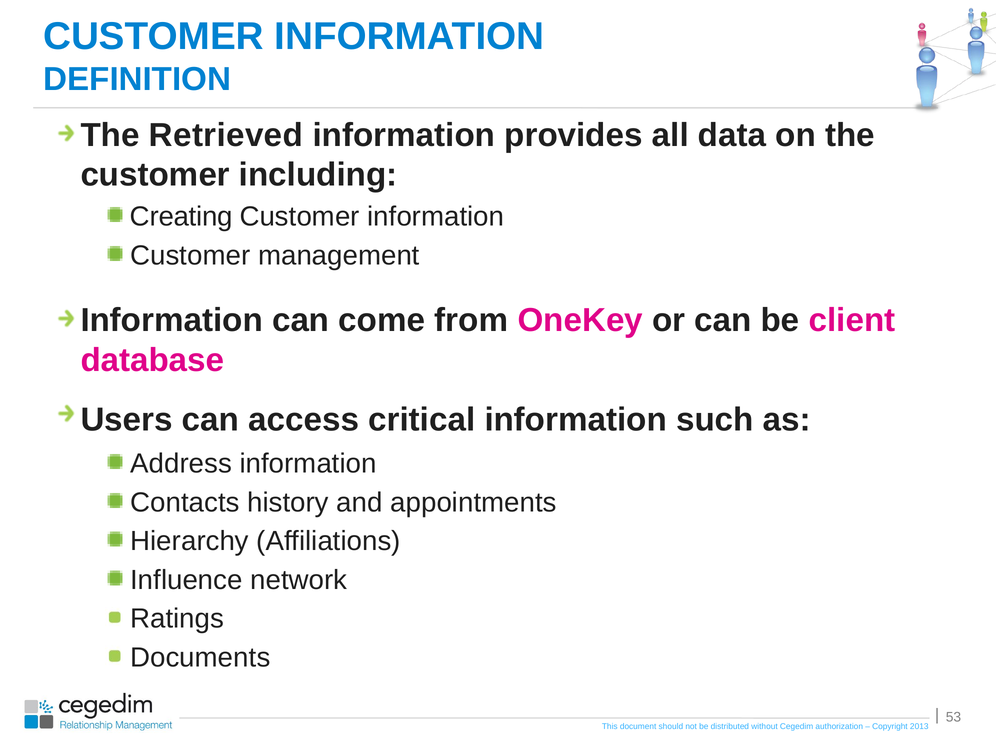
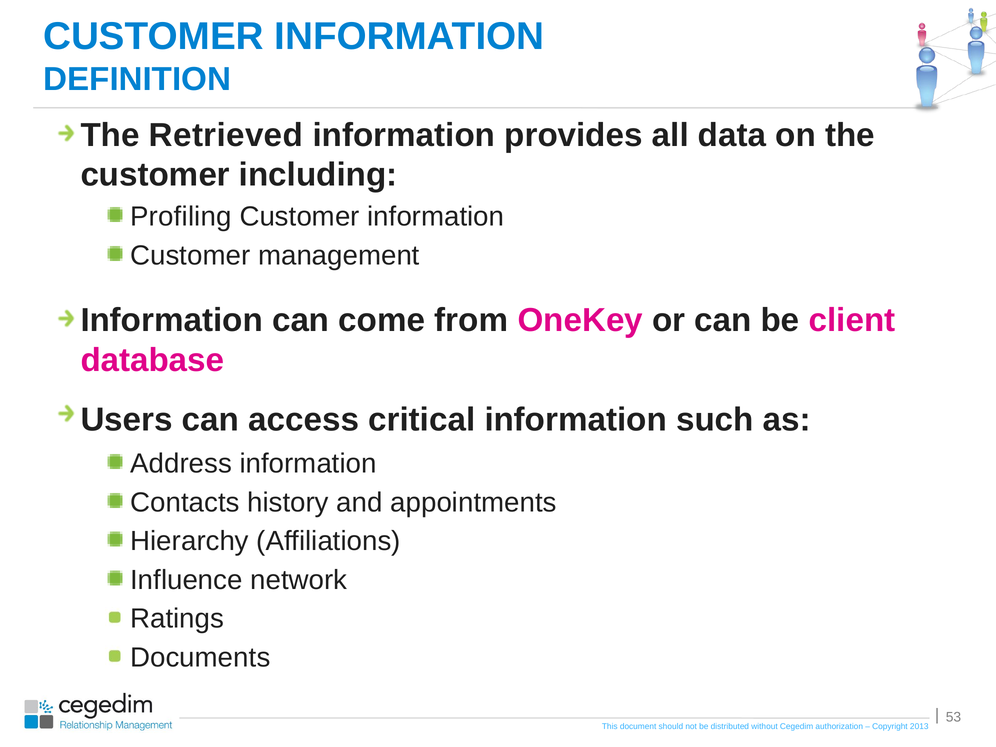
Creating: Creating -> Profiling
